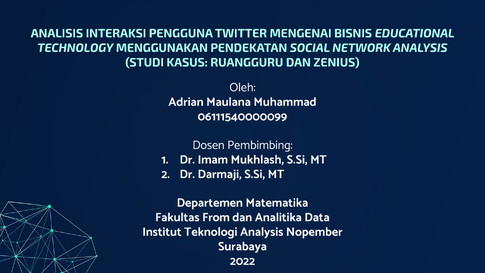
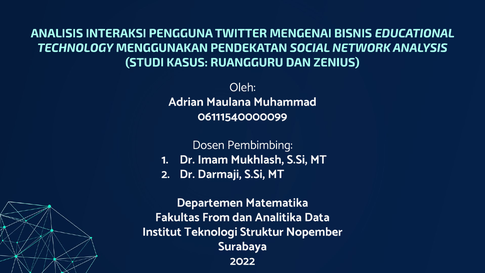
Teknologi Analysis: Analysis -> Struktur
